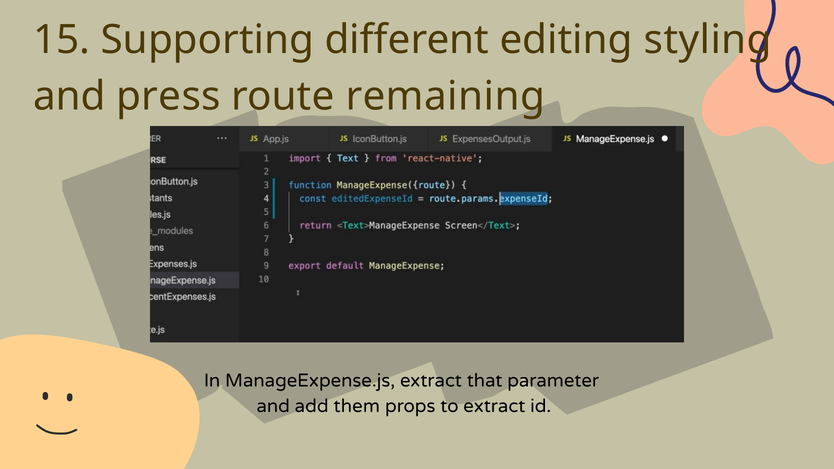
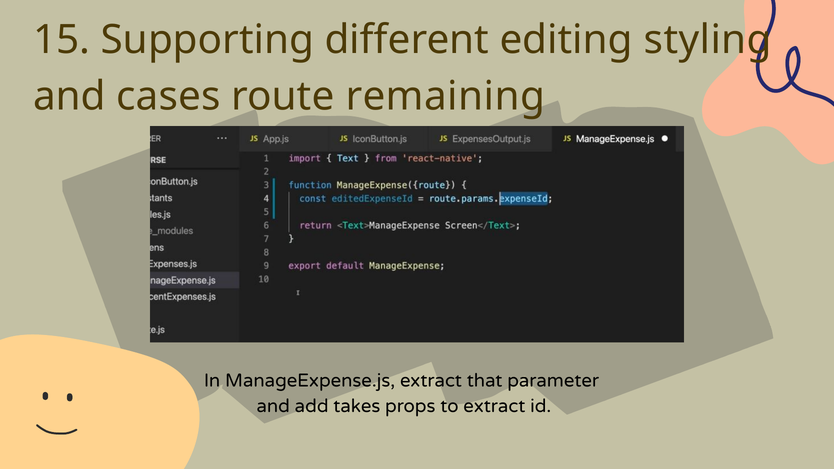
press: press -> cases
them: them -> takes
